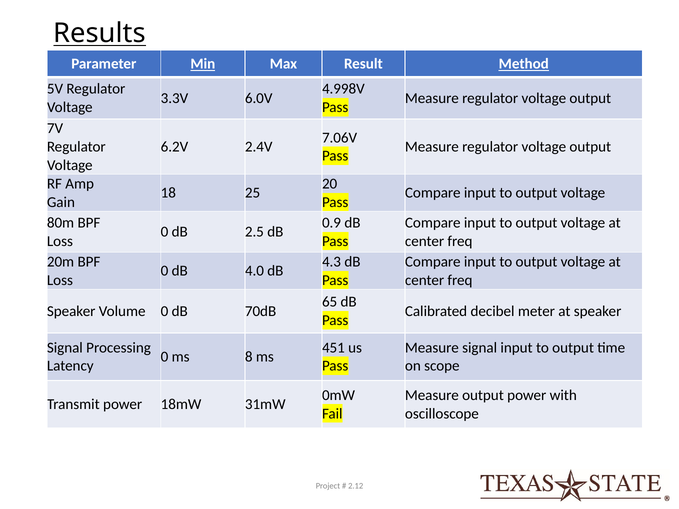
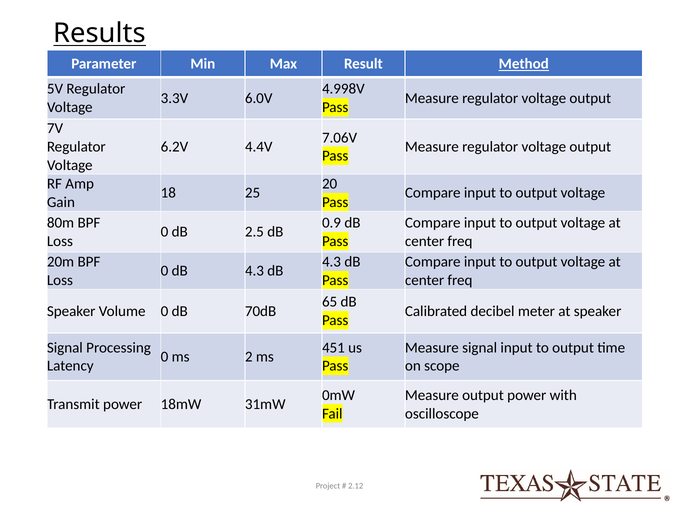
Min underline: present -> none
2.4V: 2.4V -> 4.4V
0 dB 4.0: 4.0 -> 4.3
8: 8 -> 2
